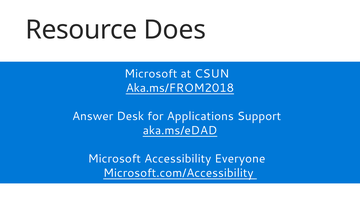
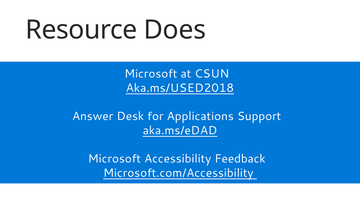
Aka.ms/FROM2018: Aka.ms/FROM2018 -> Aka.ms/USED2018
Everyone: Everyone -> Feedback
